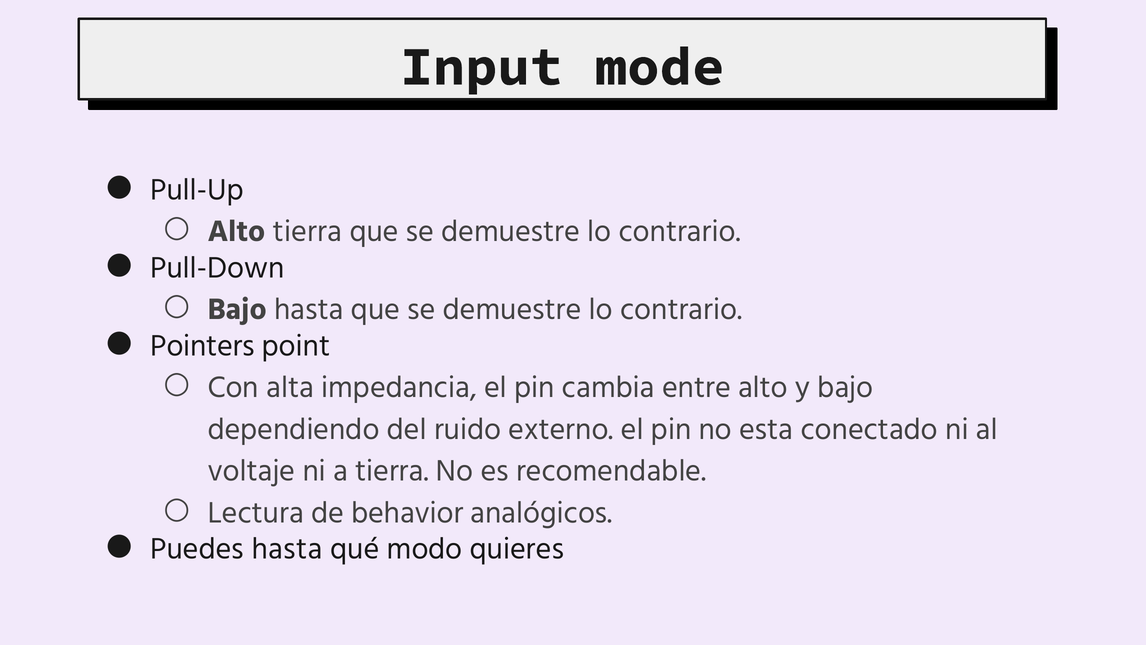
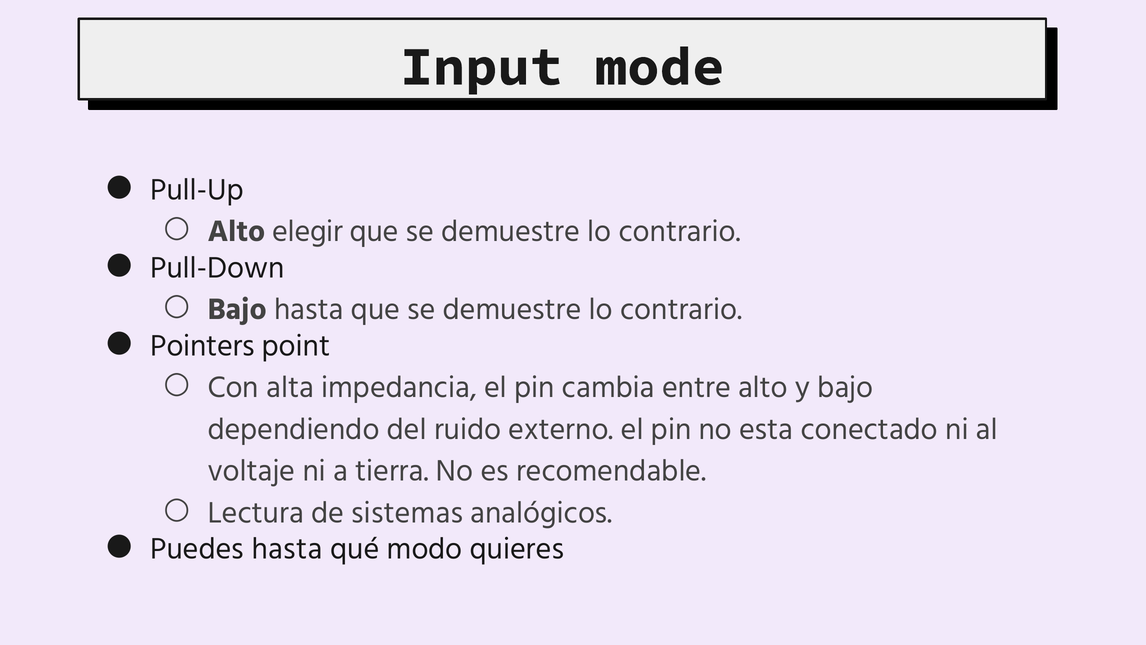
Alto tierra: tierra -> elegir
behavior: behavior -> sistemas
